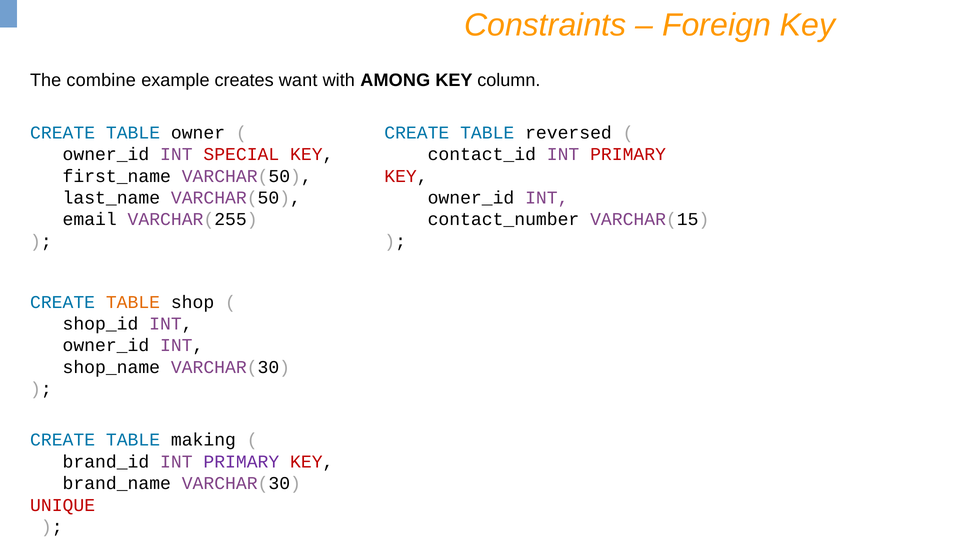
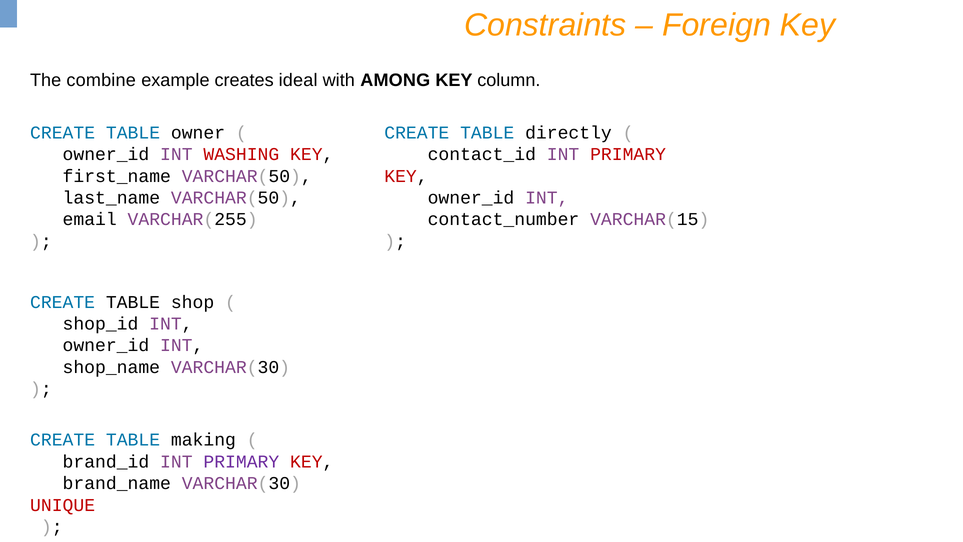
want: want -> ideal
reversed: reversed -> directly
SPECIAL: SPECIAL -> WASHING
TABLE at (133, 302) colour: orange -> black
